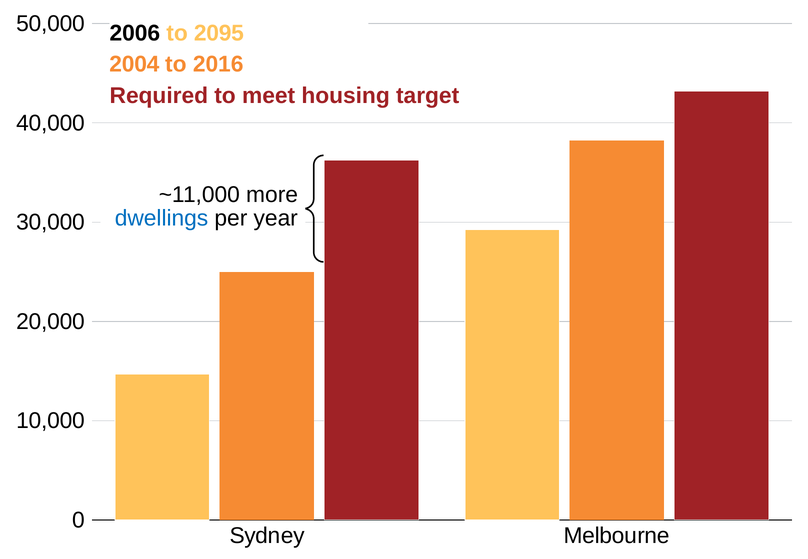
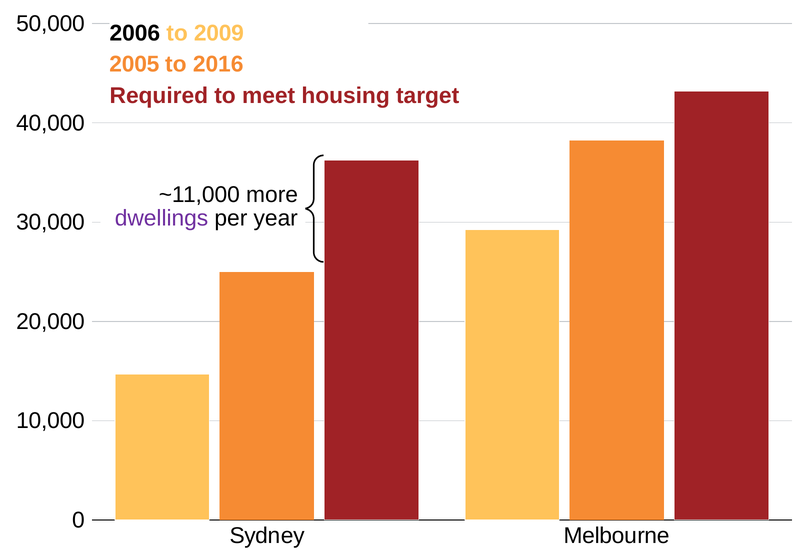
2095: 2095 -> 2009
2004: 2004 -> 2005
dwellings colour: blue -> purple
